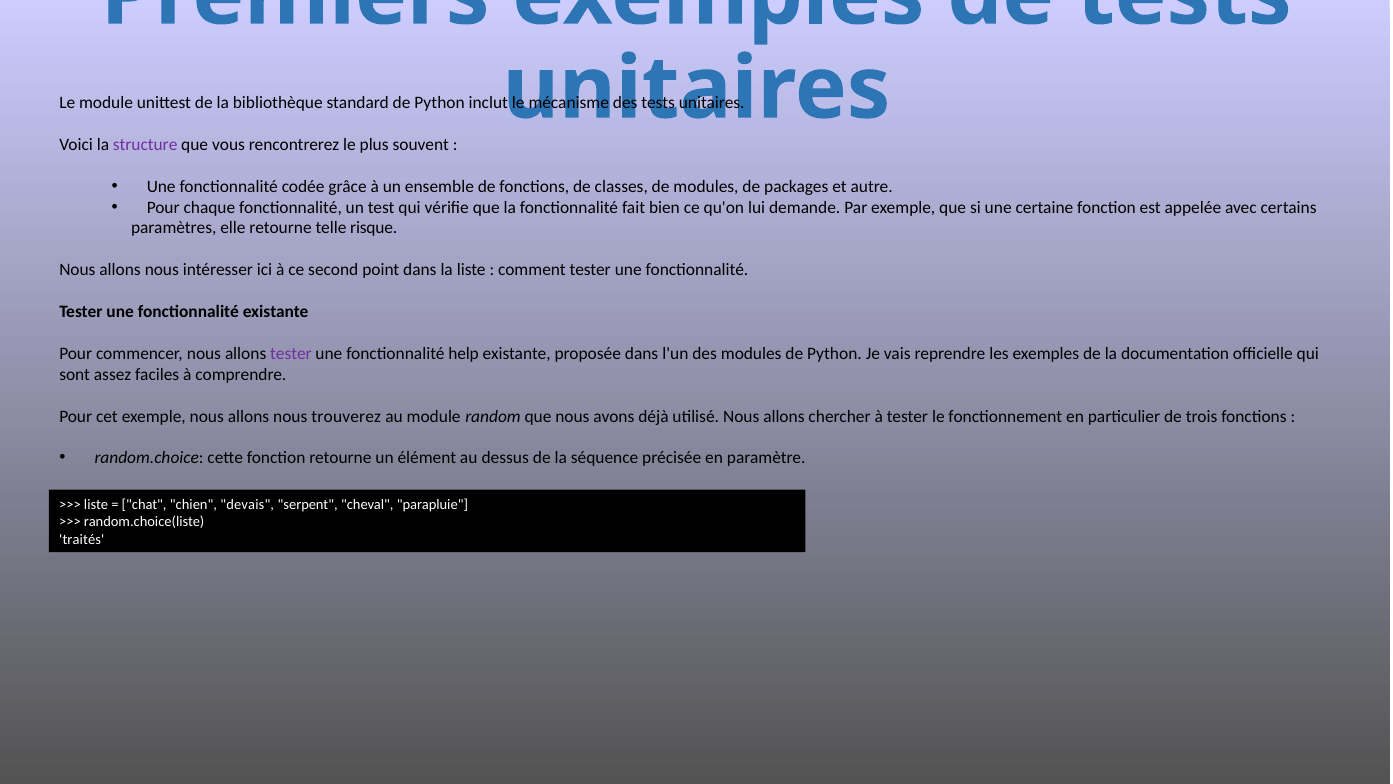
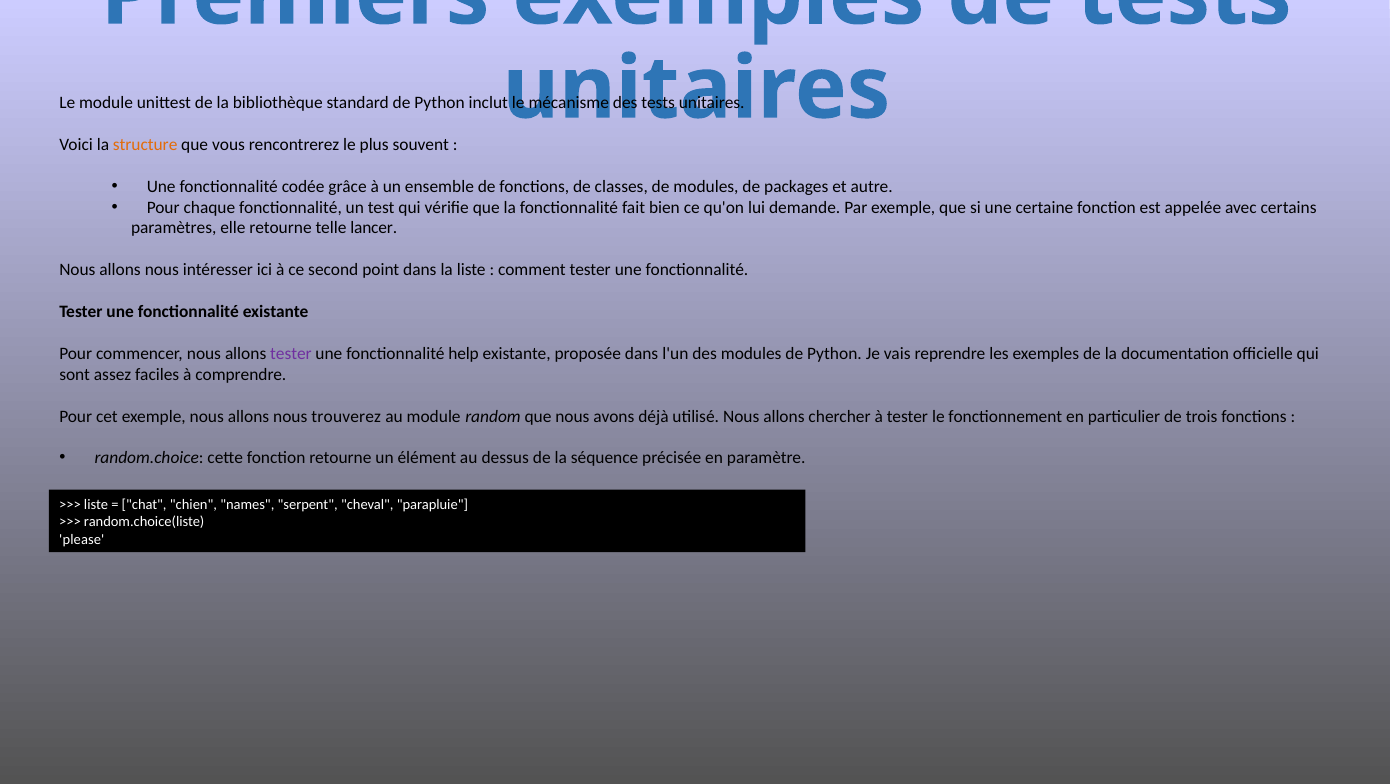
structure colour: purple -> orange
risque: risque -> lancer
devais: devais -> names
traités: traités -> please
